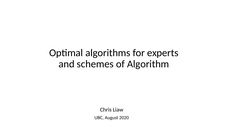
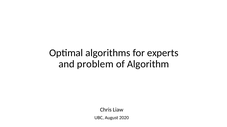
schemes: schemes -> problem
